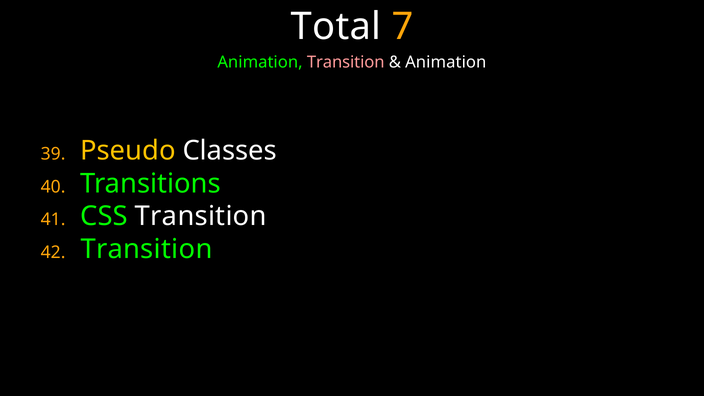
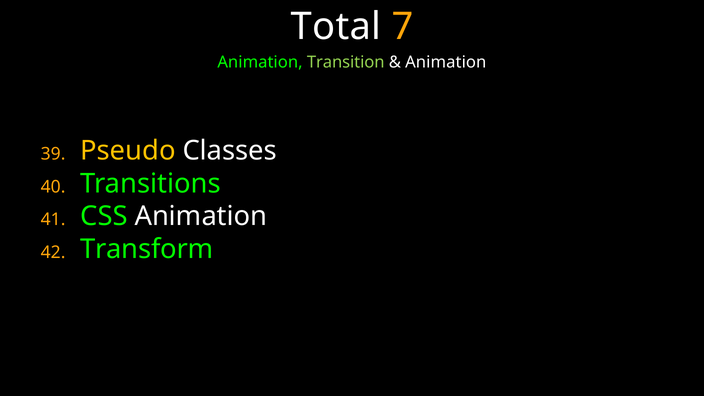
Transition at (346, 62) colour: pink -> light green
CSS Transition: Transition -> Animation
Transition at (147, 249): Transition -> Transform
